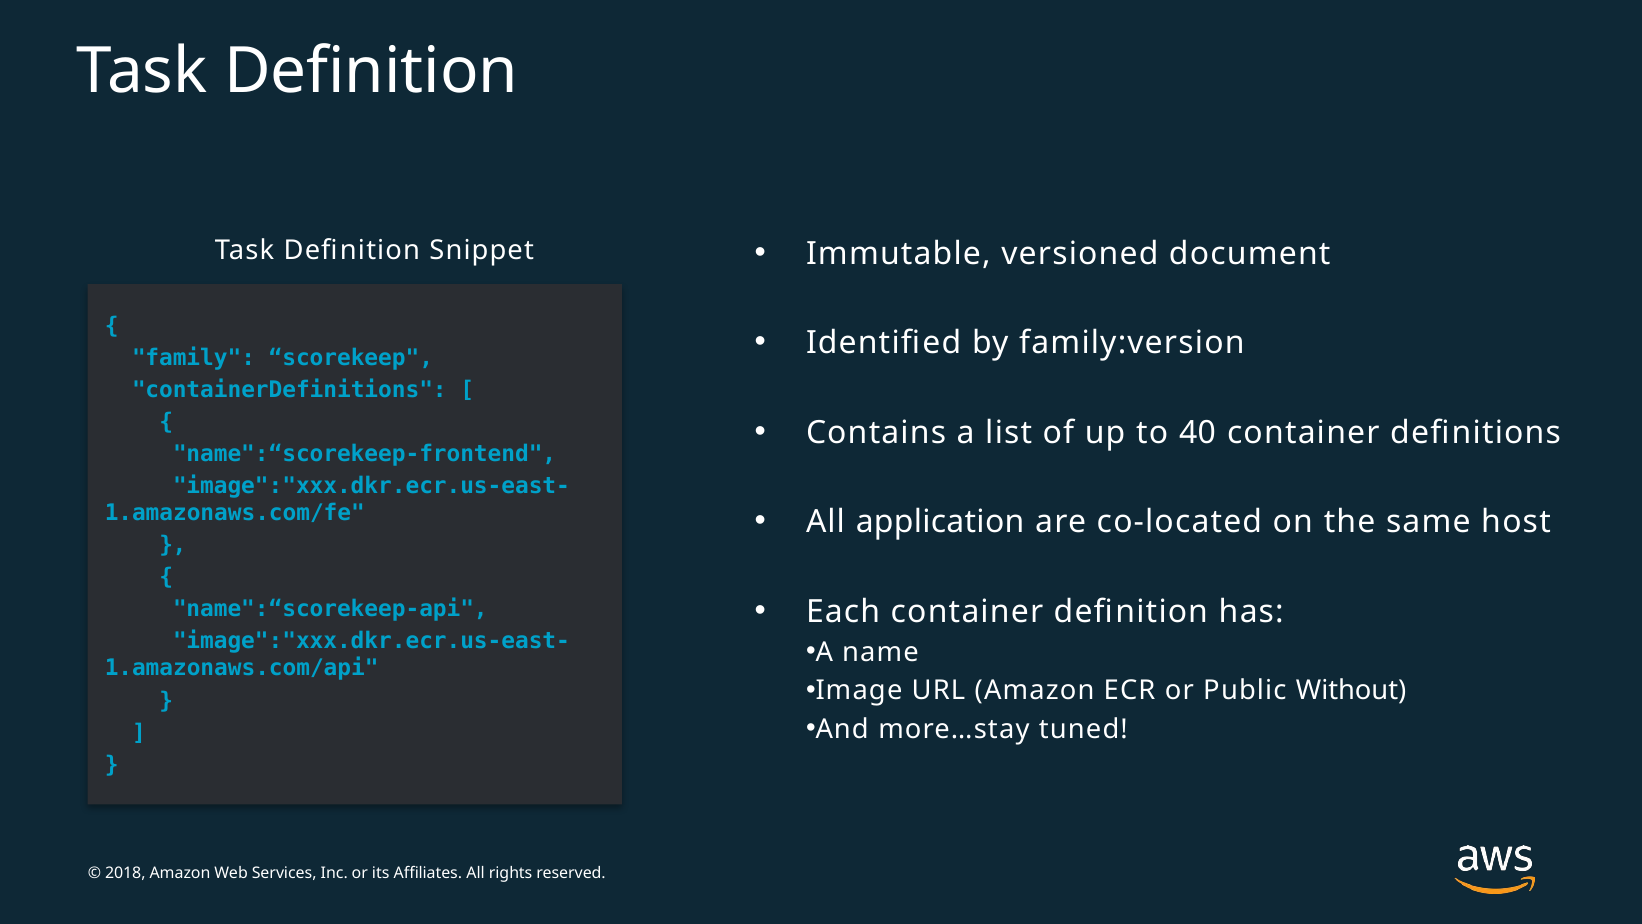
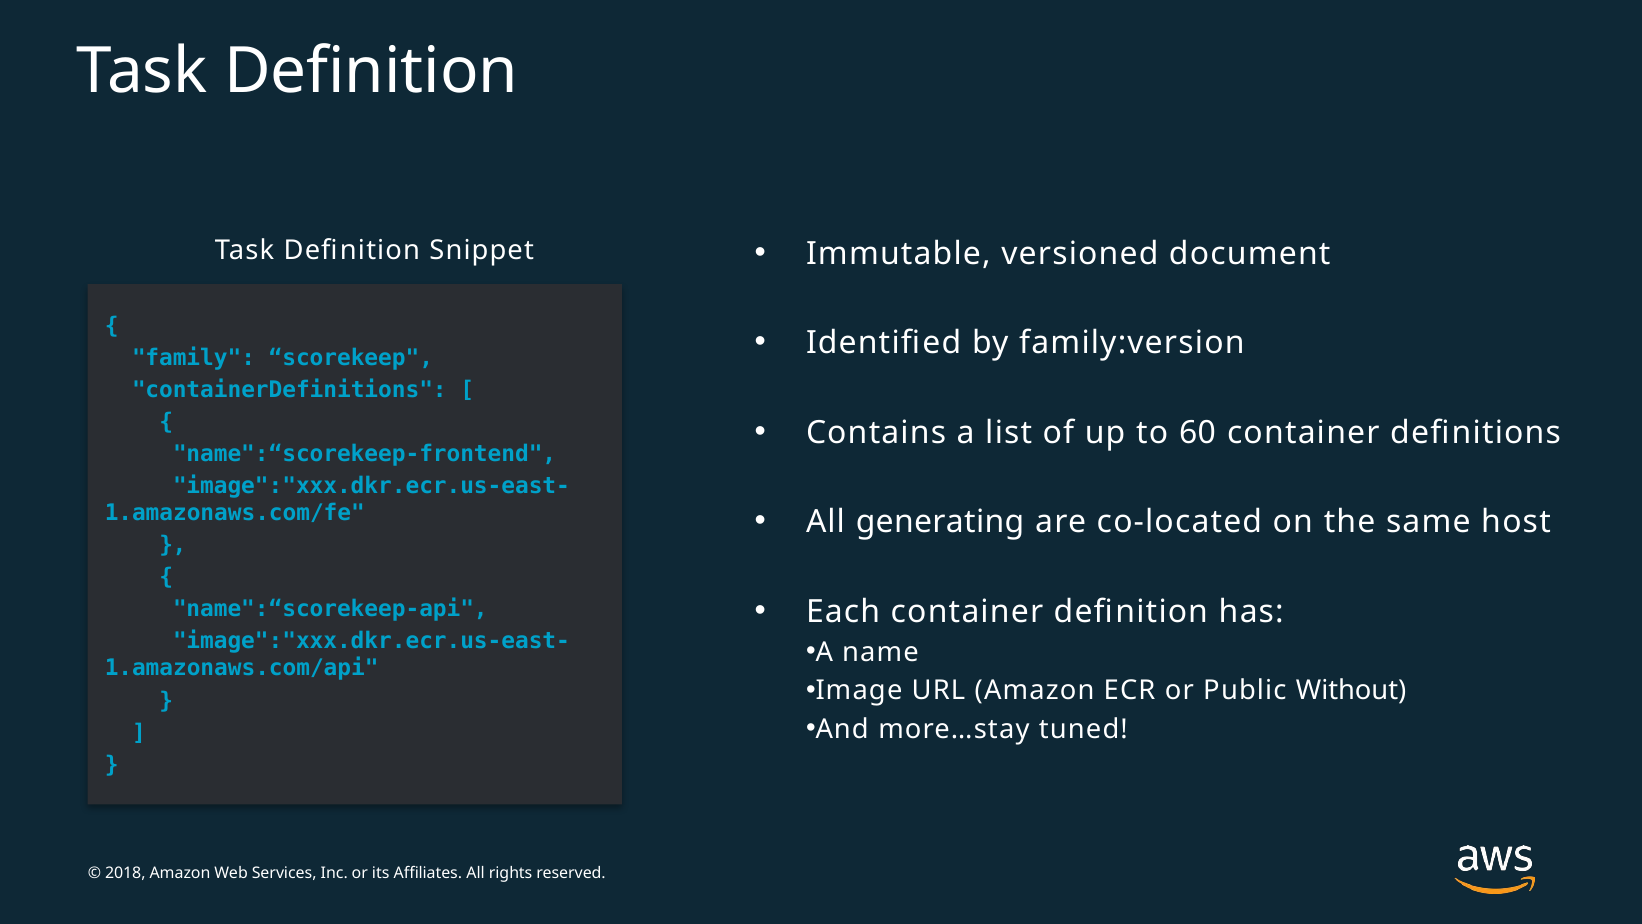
40: 40 -> 60
application: application -> generating
